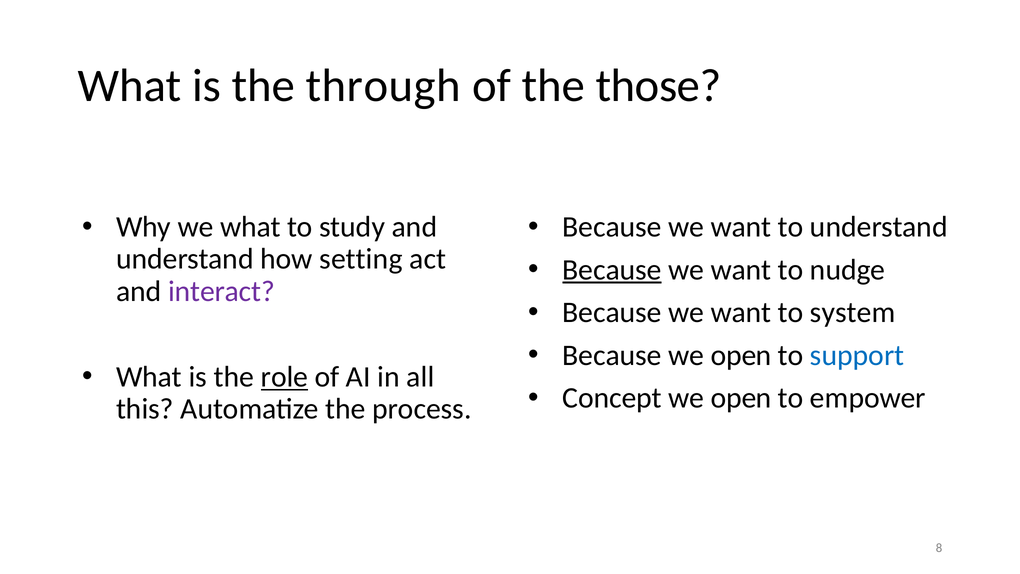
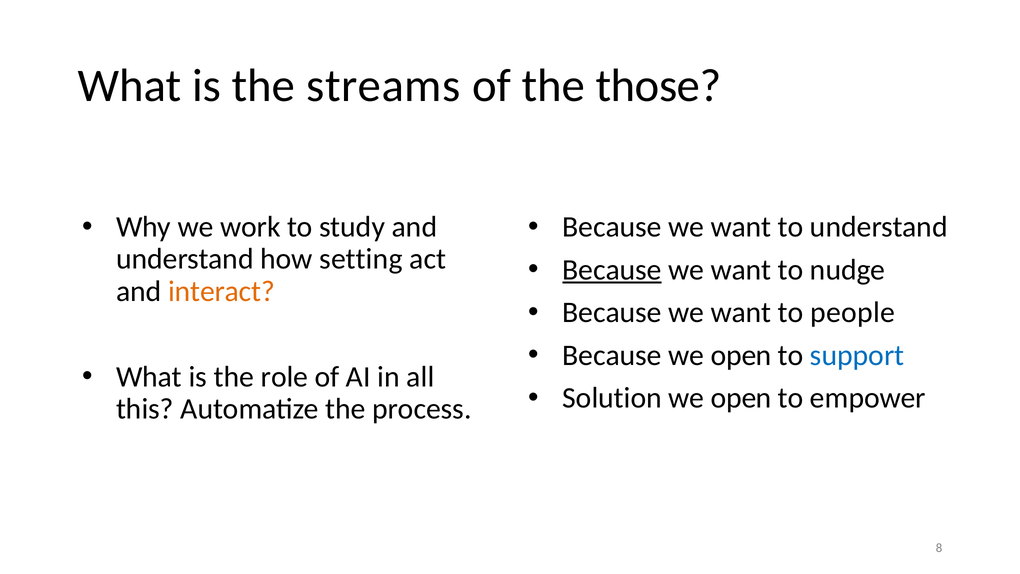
through: through -> streams
we what: what -> work
interact colour: purple -> orange
system: system -> people
role underline: present -> none
Concept: Concept -> Solution
